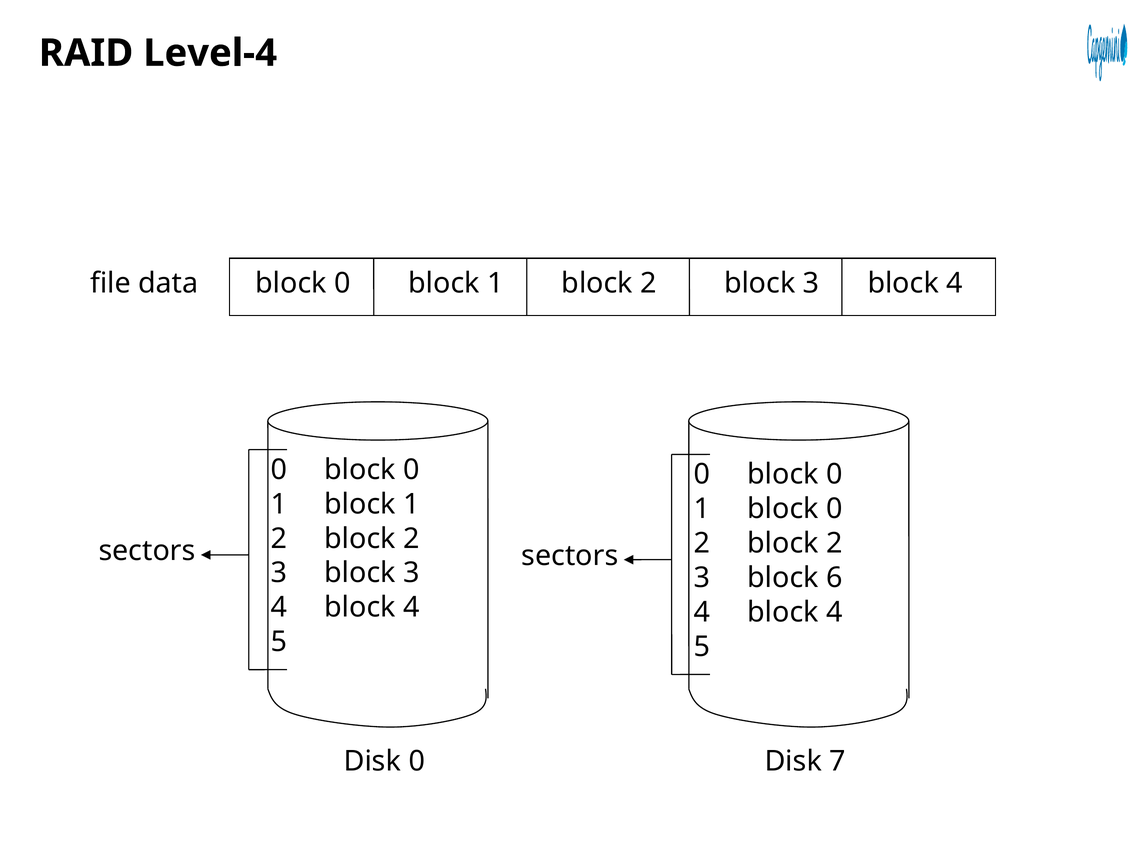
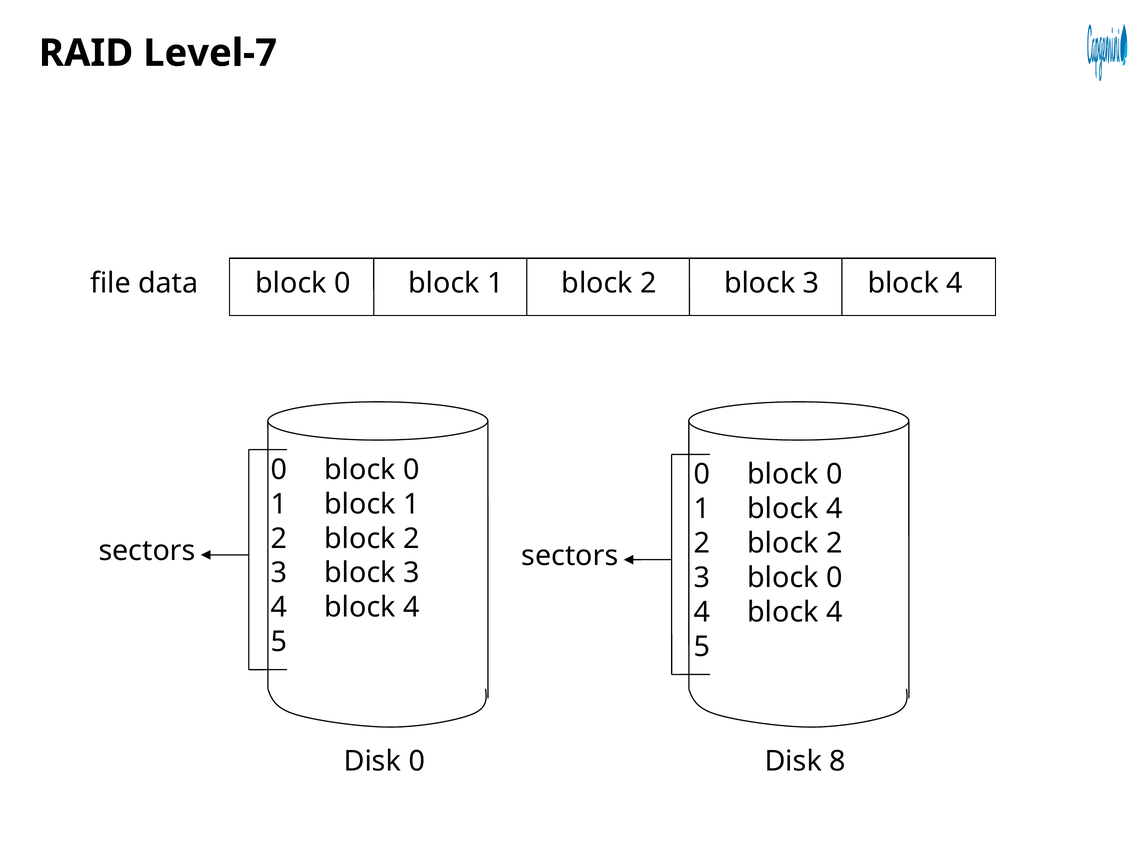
Level-4: Level-4 -> Level-7
0 at (834, 509): 0 -> 4
3 block 6: 6 -> 0
7: 7 -> 8
